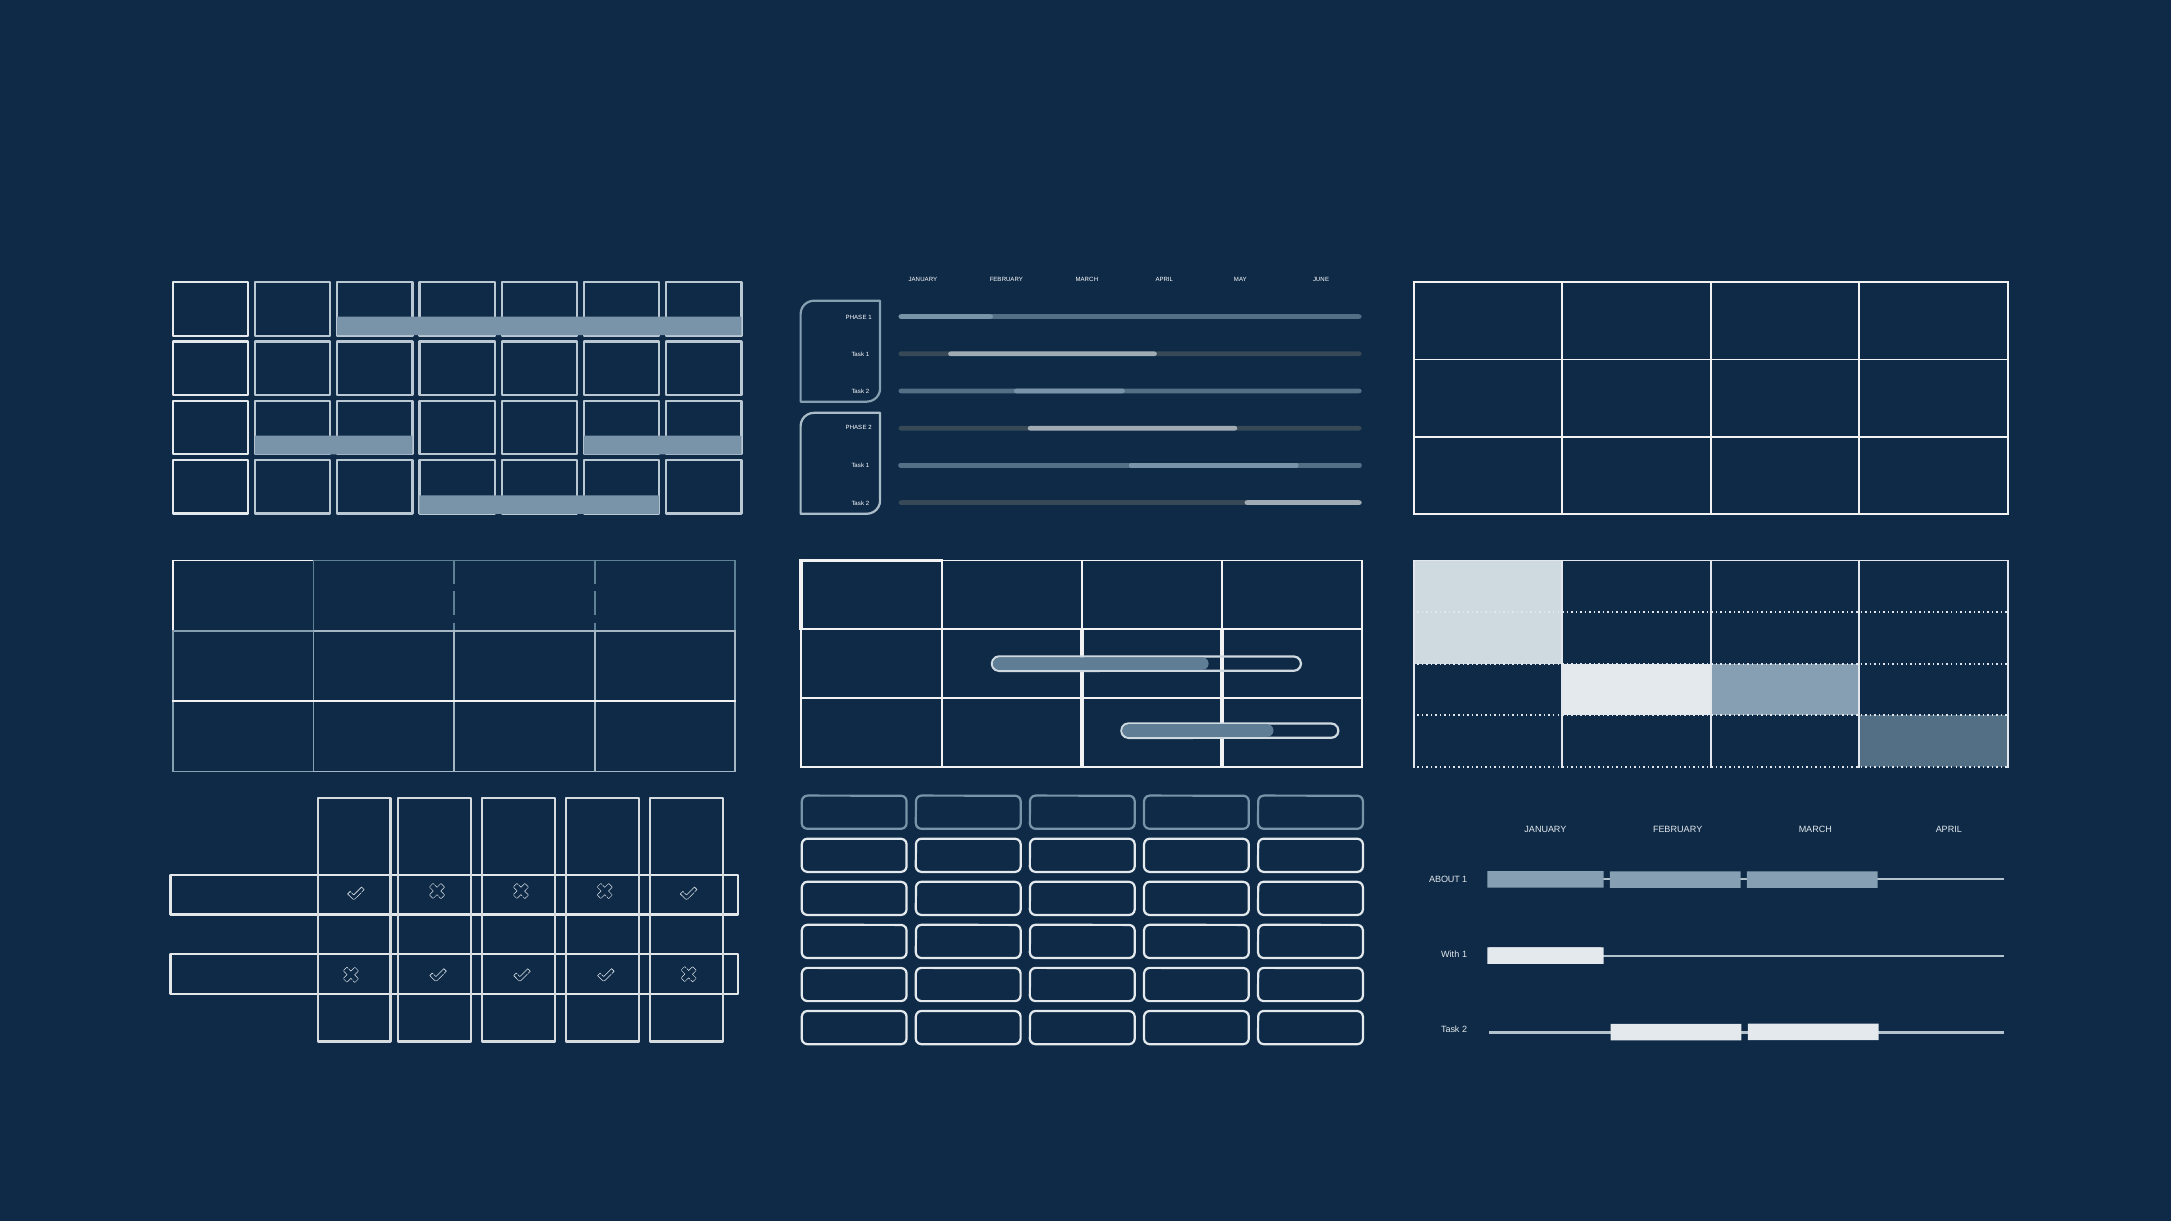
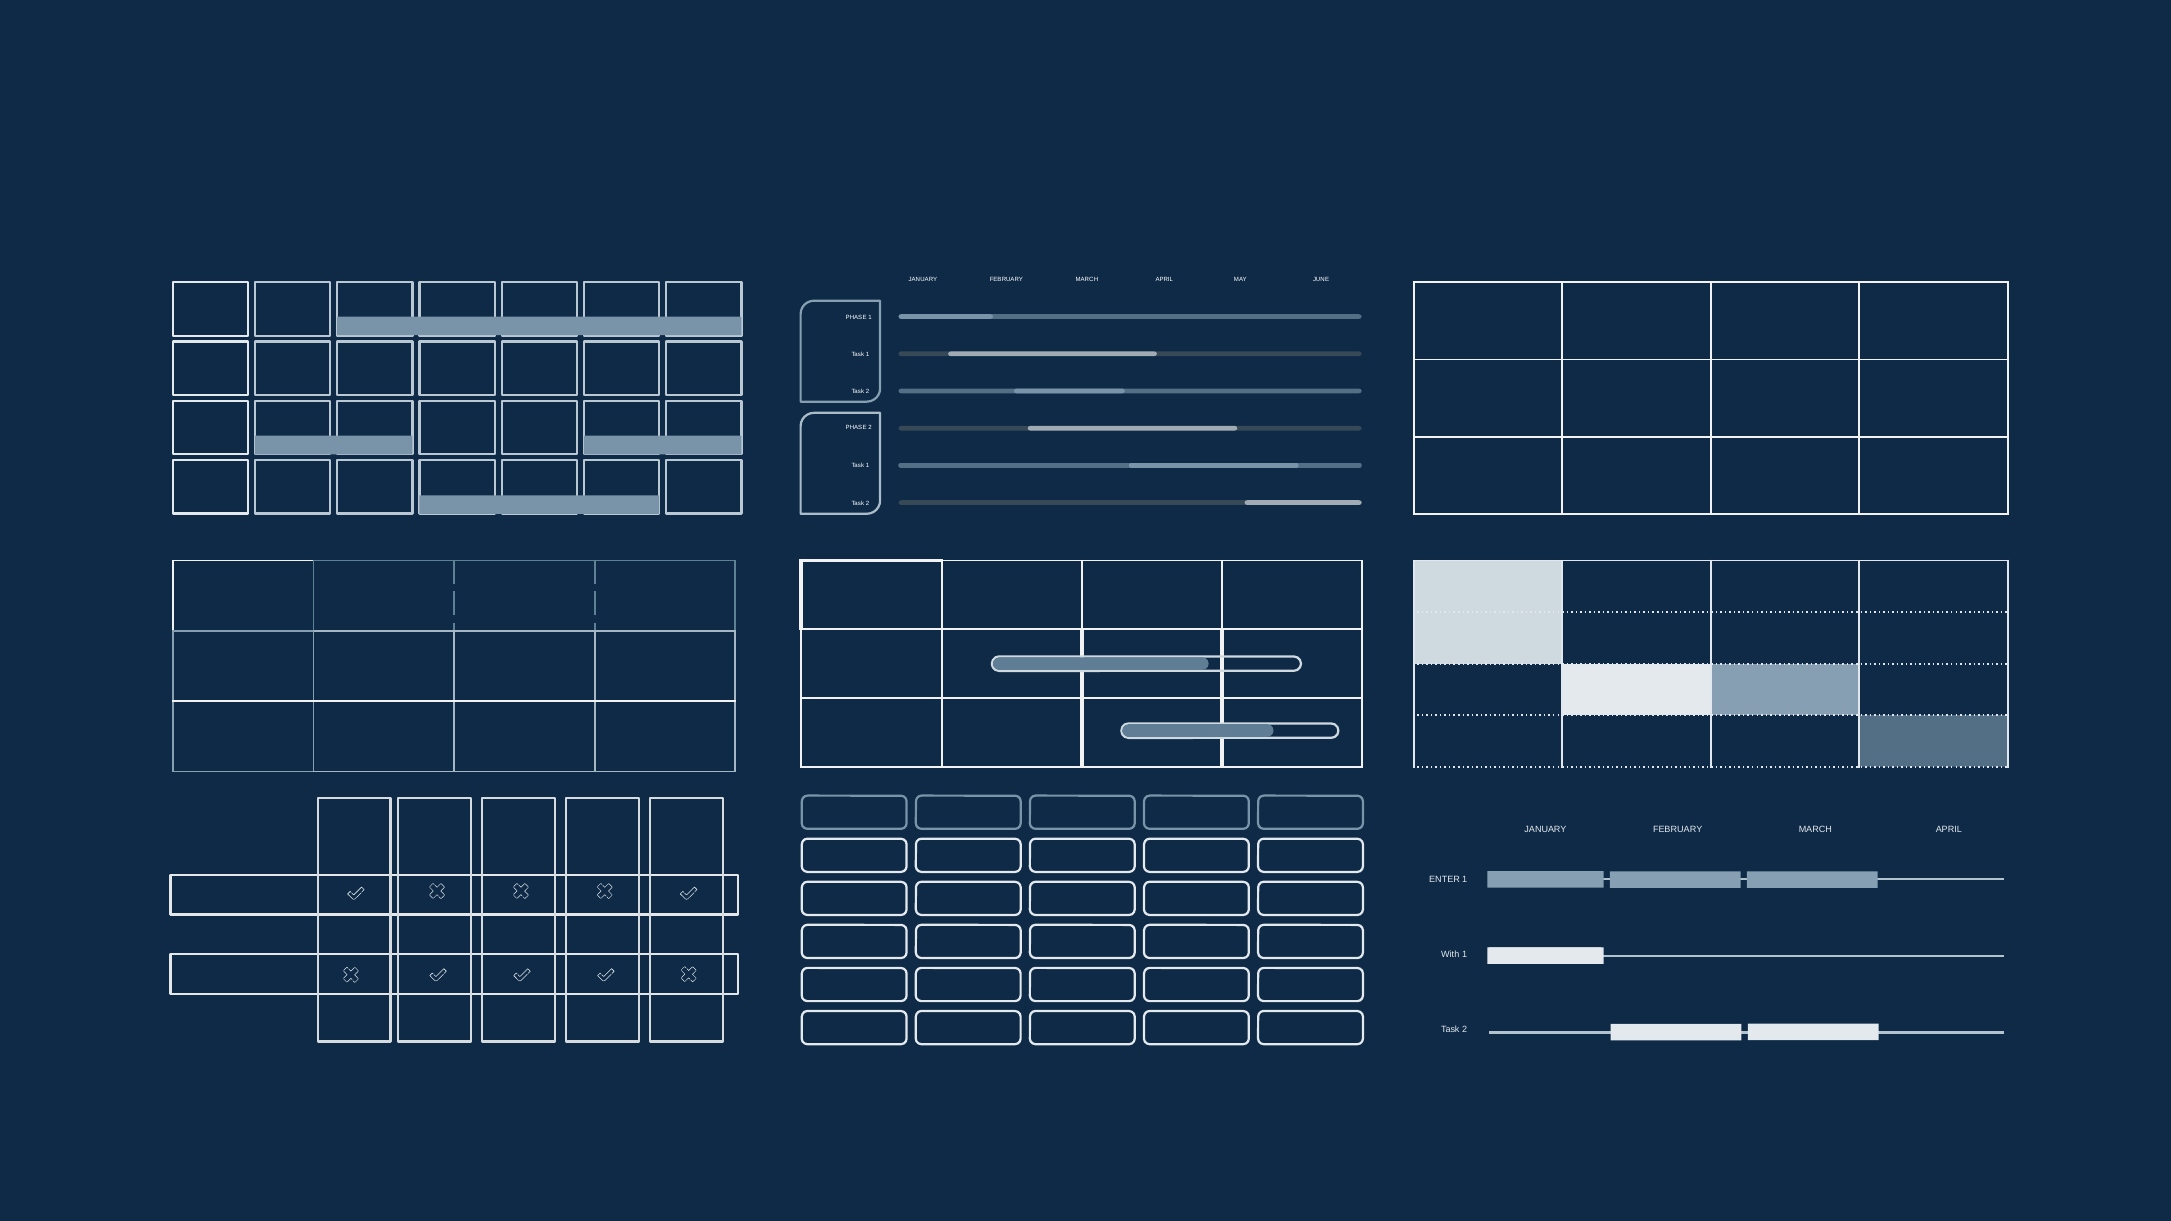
ABOUT: ABOUT -> ENTER
